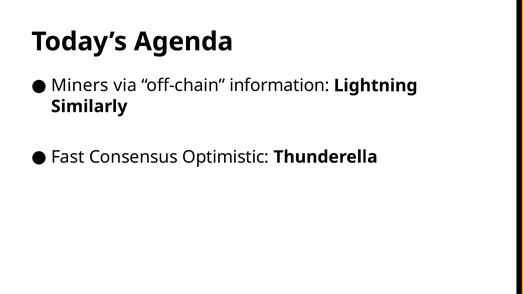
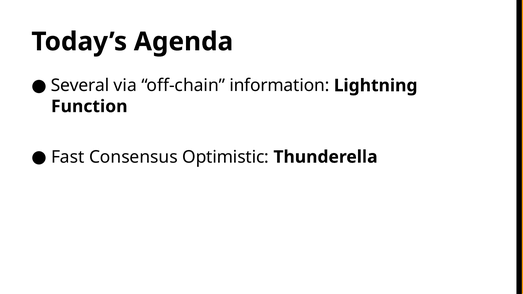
Miners: Miners -> Several
Similarly: Similarly -> Function
